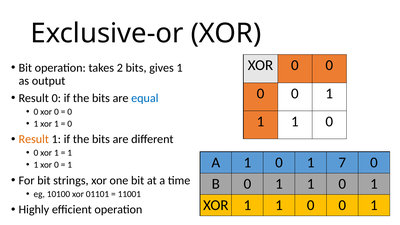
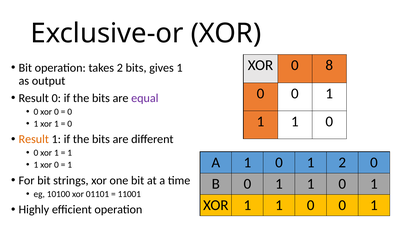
XOR 0 0: 0 -> 8
equal colour: blue -> purple
1 7: 7 -> 2
